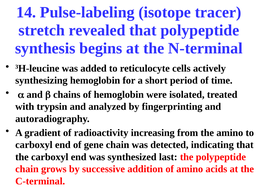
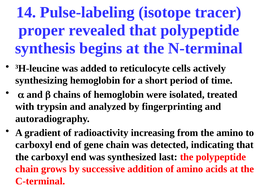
stretch: stretch -> proper
